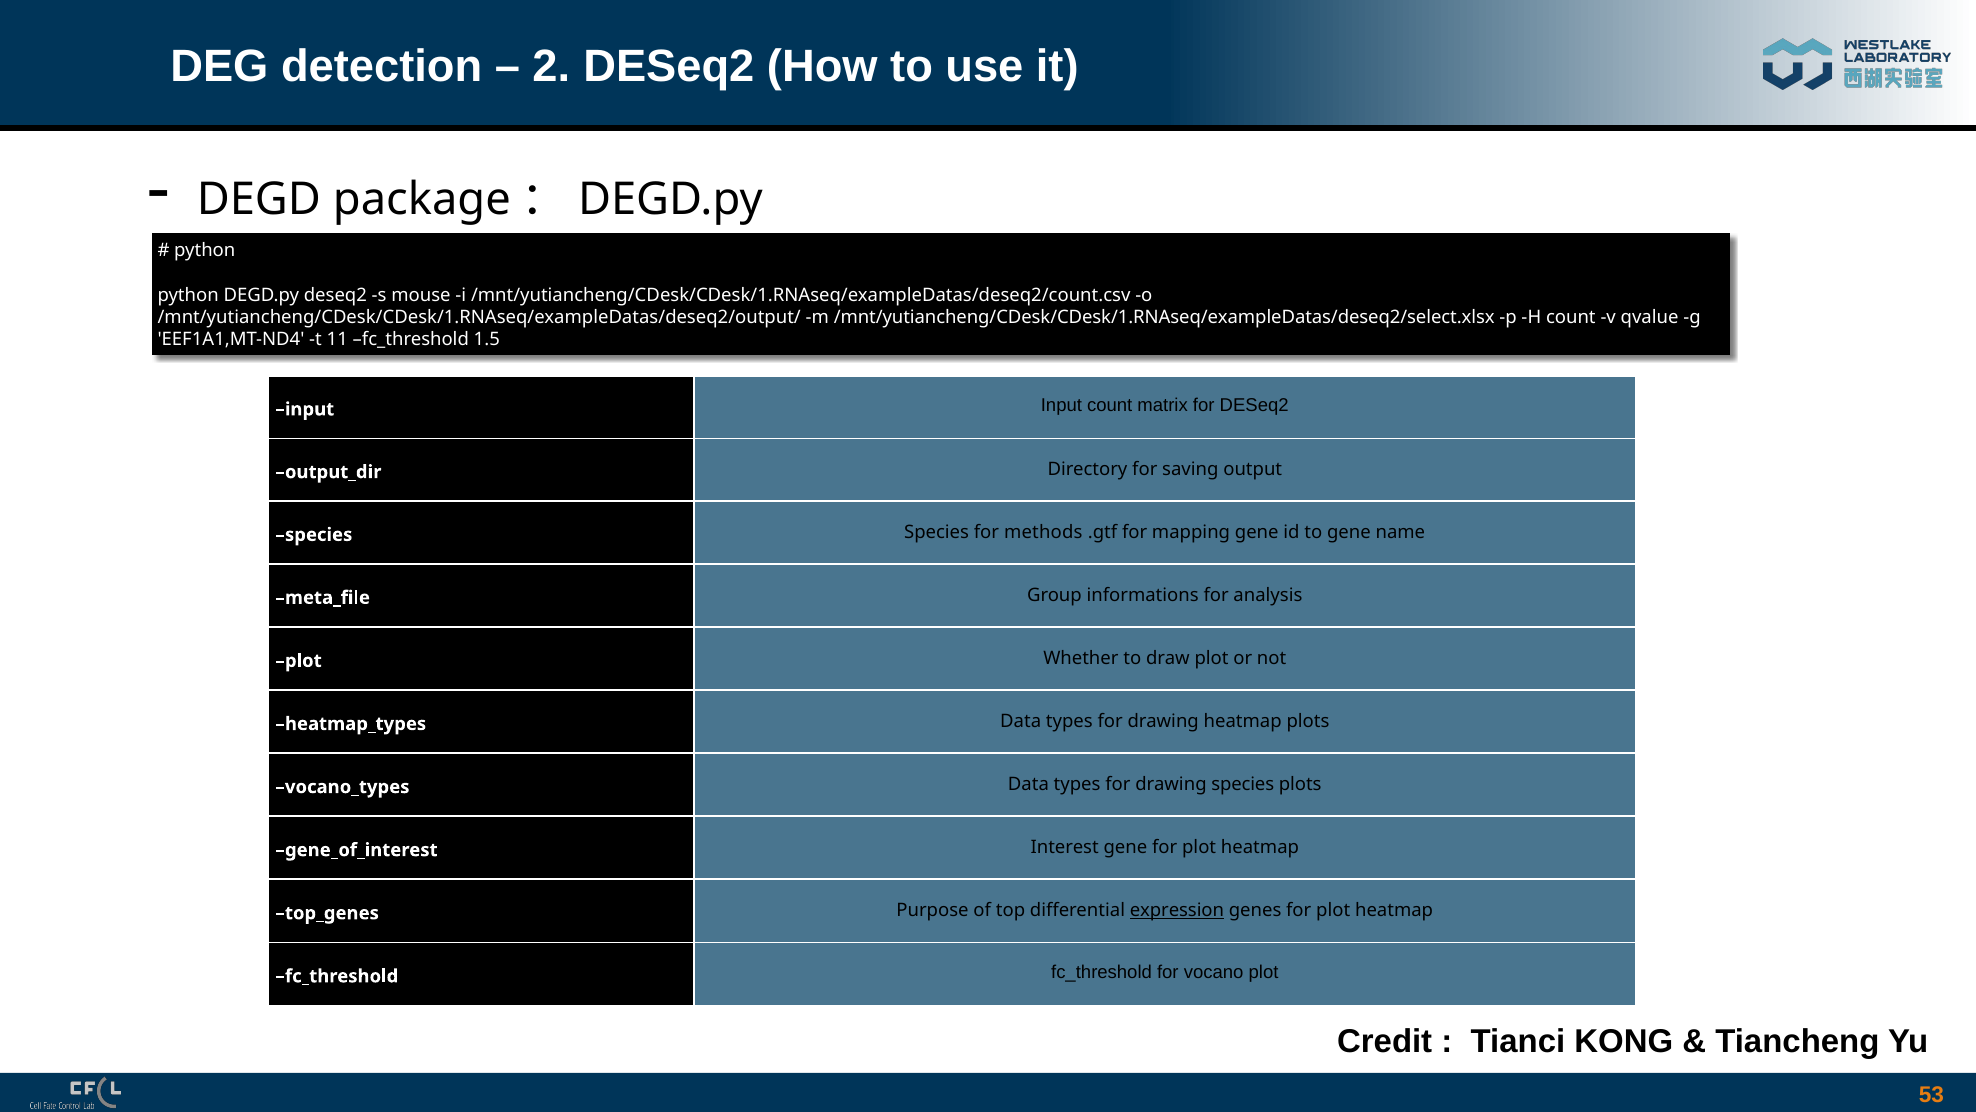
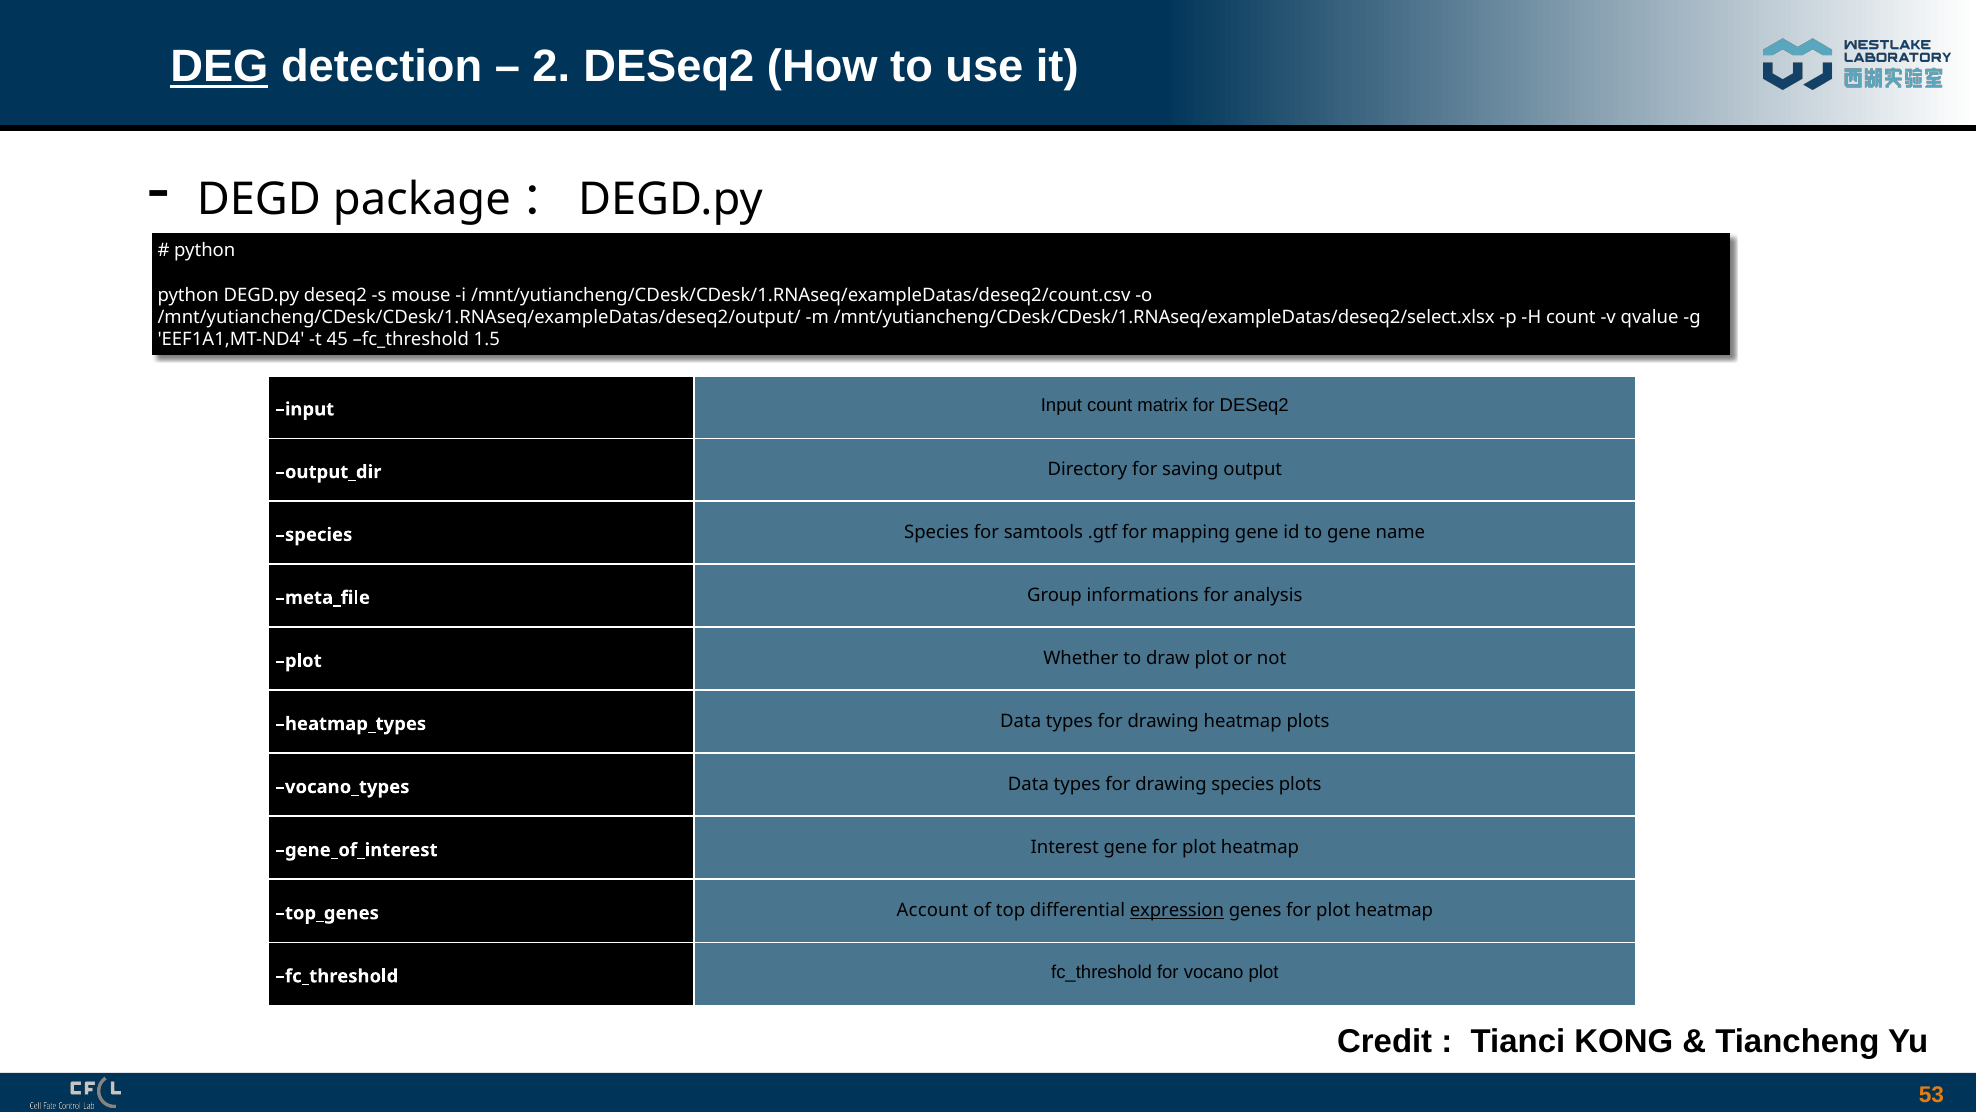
DEG underline: none -> present
11: 11 -> 45
methods: methods -> samtools
Purpose: Purpose -> Account
